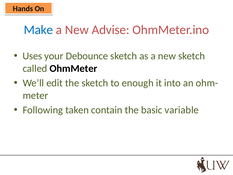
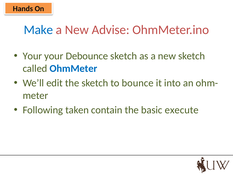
Uses at (32, 56): Uses -> Your
OhmMeter colour: black -> blue
enough: enough -> bounce
variable: variable -> execute
